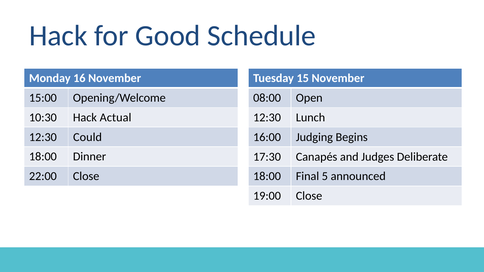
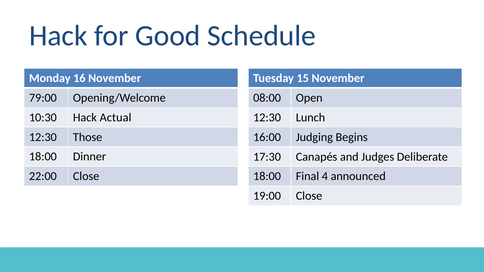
15:00: 15:00 -> 79:00
Could: Could -> Those
5: 5 -> 4
